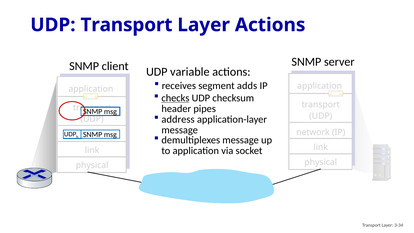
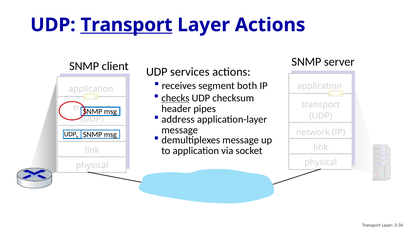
Transport at (127, 25) underline: none -> present
variable: variable -> services
adds: adds -> both
